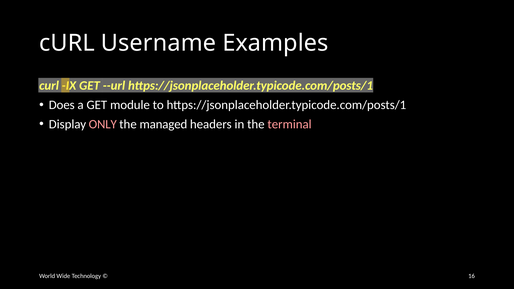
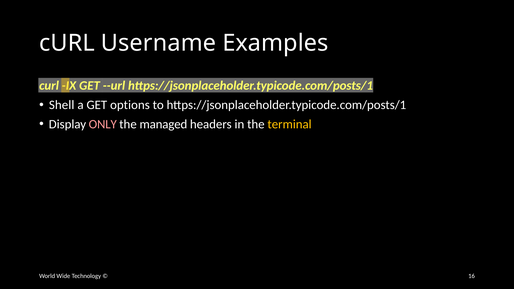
Does: Does -> Shell
module: module -> options
terminal colour: pink -> yellow
